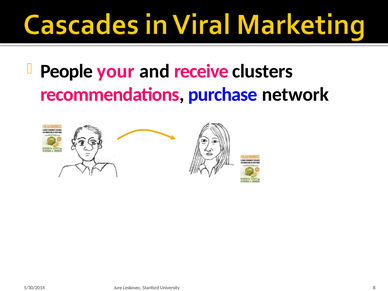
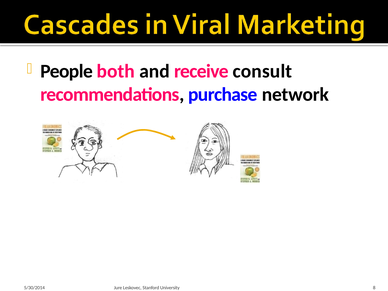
your: your -> both
clusters: clusters -> consult
